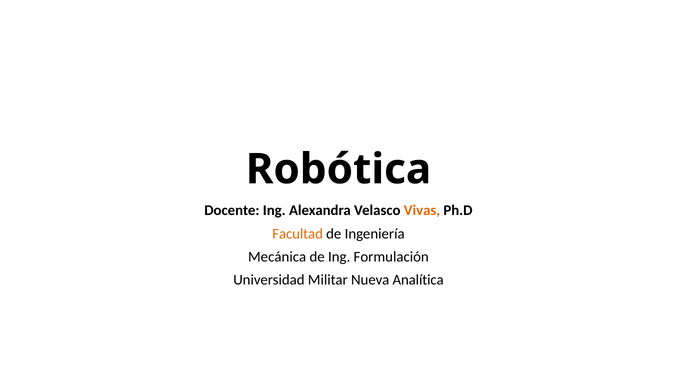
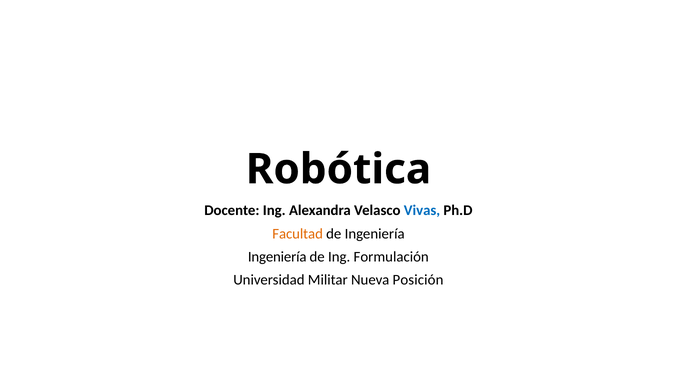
Vivas colour: orange -> blue
Mecánica at (277, 257): Mecánica -> Ingeniería
Analítica: Analítica -> Posición
